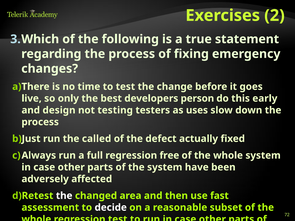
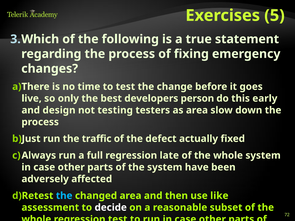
2: 2 -> 5
as uses: uses -> area
called: called -> traffic
free: free -> late
the at (64, 196) colour: white -> light blue
fast: fast -> like
